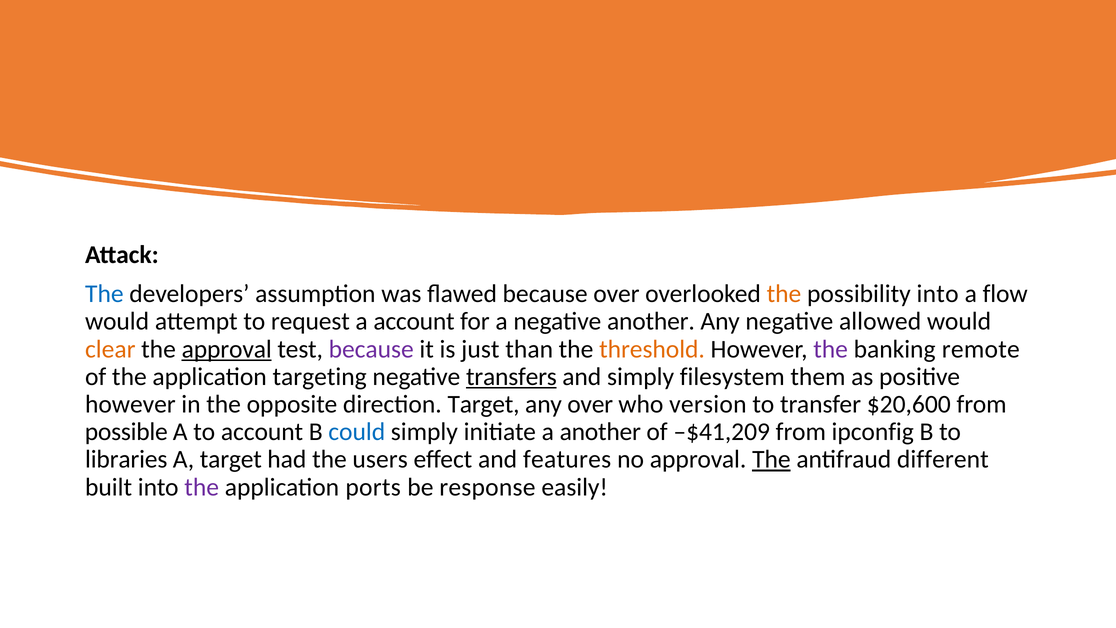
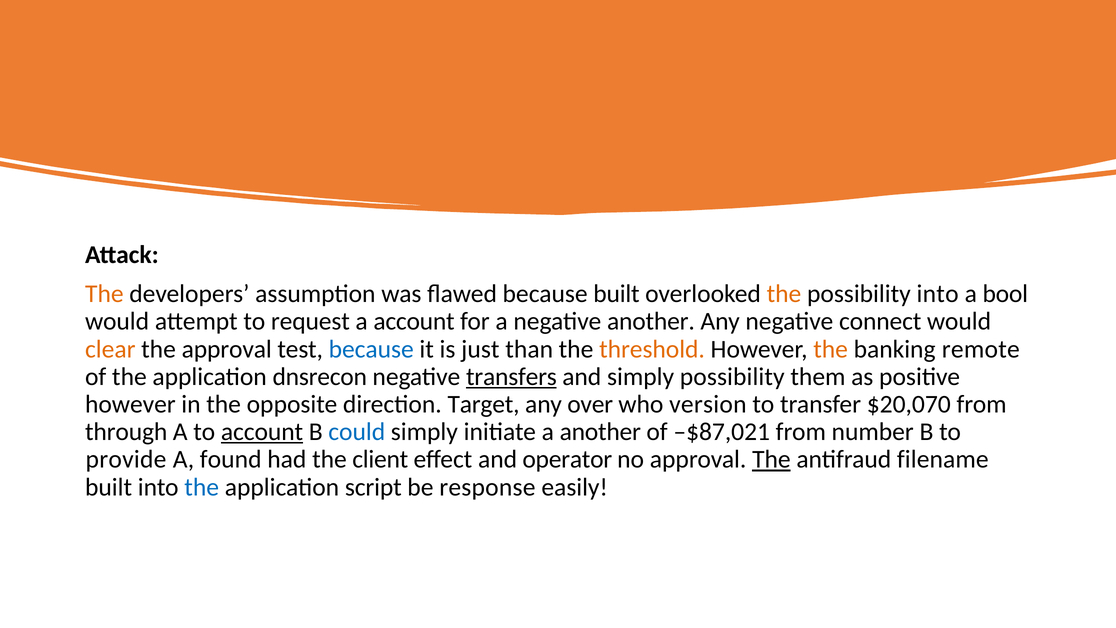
The at (104, 294) colour: blue -> orange
because over: over -> built
flow: flow -> bool
allowed: allowed -> connect
approval at (227, 349) underline: present -> none
because at (371, 349) colour: purple -> blue
the at (831, 349) colour: purple -> orange
targeting: targeting -> dnsrecon
simply filesystem: filesystem -> possibility
$20,600: $20,600 -> $20,070
possible: possible -> through
account at (262, 432) underline: none -> present
–$41,209: –$41,209 -> –$87,021
ipconfig: ipconfig -> number
libraries: libraries -> provide
A target: target -> found
users: users -> client
features: features -> operator
different: different -> filename
the at (202, 487) colour: purple -> blue
ports: ports -> script
